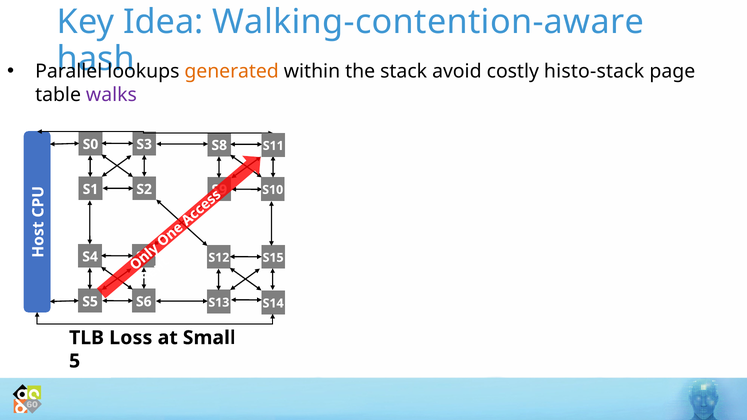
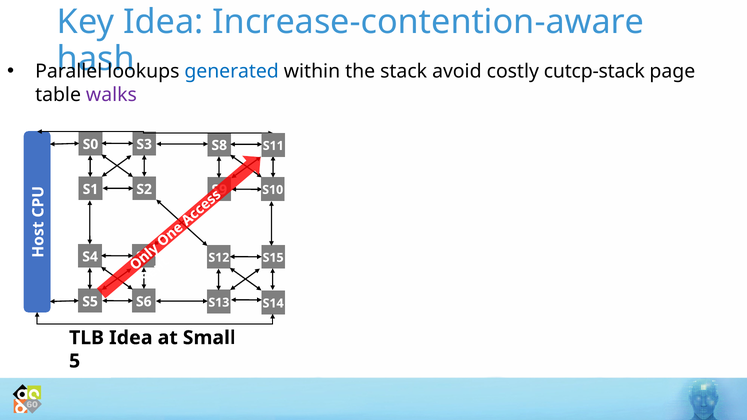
Walking-contention-aware: Walking-contention-aware -> Increase-contention-aware
generated colour: orange -> blue
histo-stack: histo-stack -> cutcp-stack
TLB Loss: Loss -> Idea
